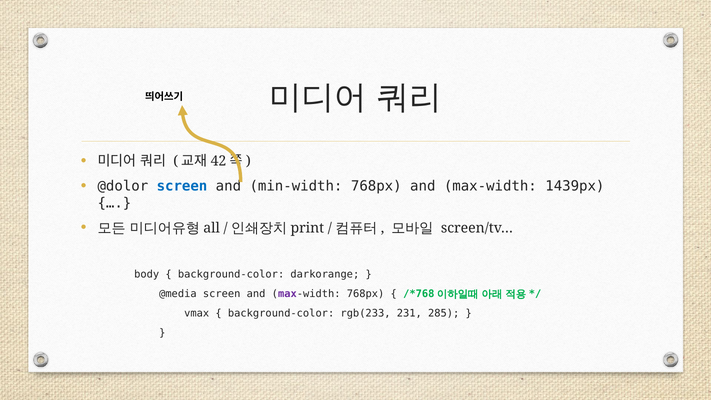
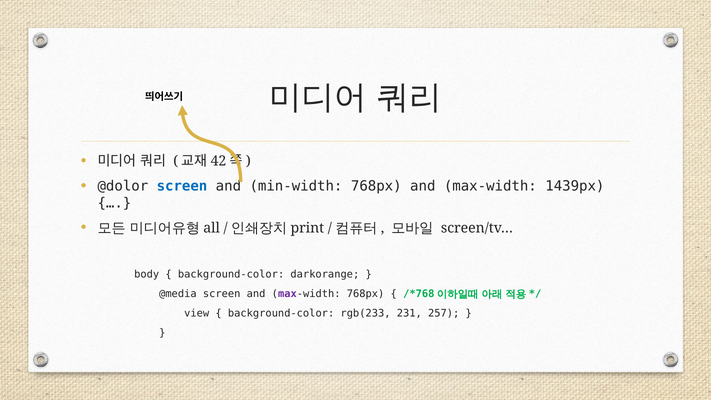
vmax: vmax -> view
285: 285 -> 257
